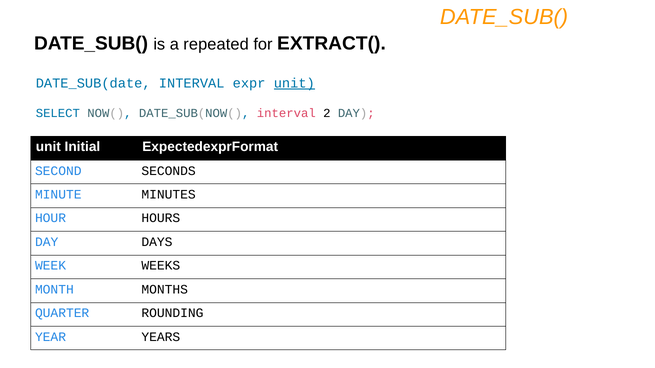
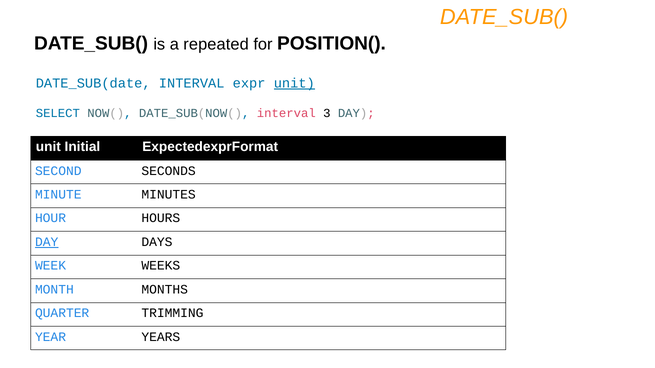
EXTRACT(: EXTRACT( -> POSITION(
2: 2 -> 3
DAY at (47, 242) underline: none -> present
ROUNDING: ROUNDING -> TRIMMING
